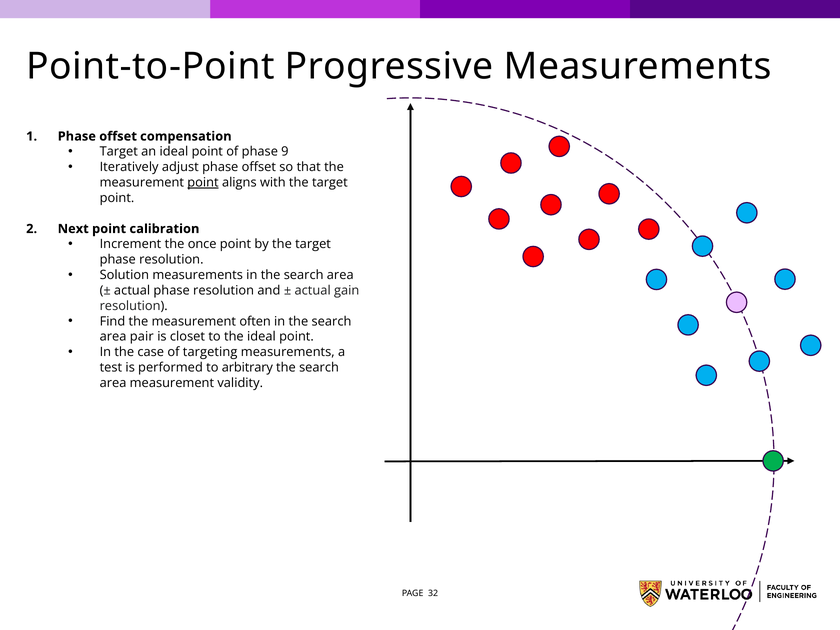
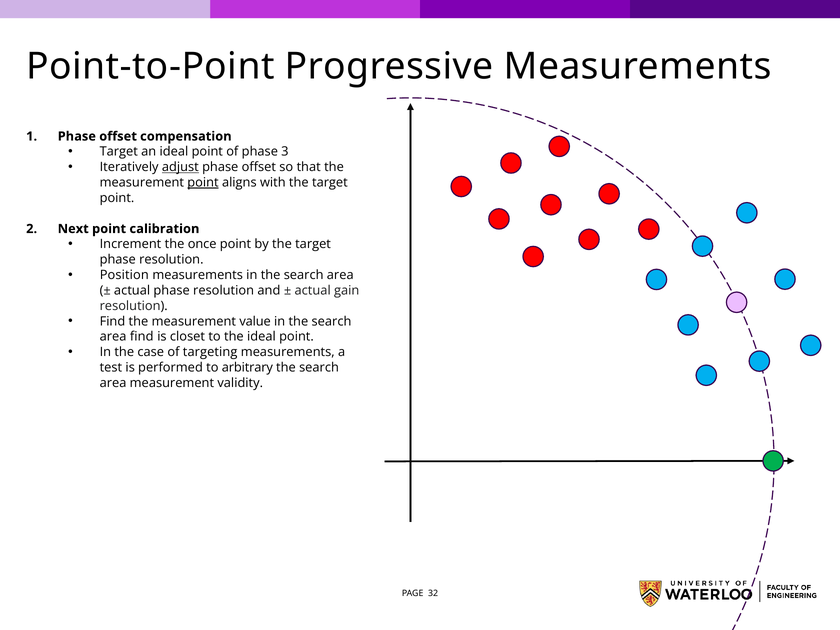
9: 9 -> 3
adjust underline: none -> present
Solution: Solution -> Position
often: often -> value
area pair: pair -> find
